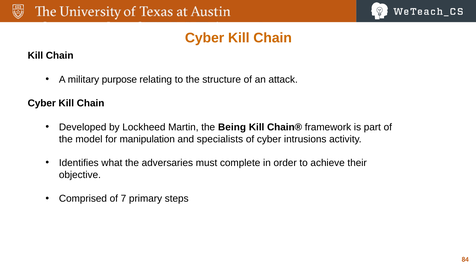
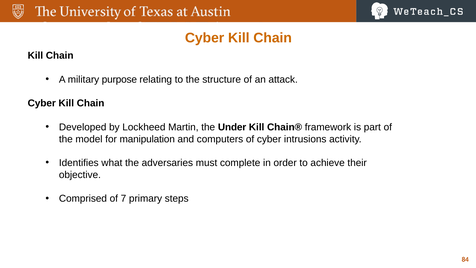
Being: Being -> Under
specialists: specialists -> computers
